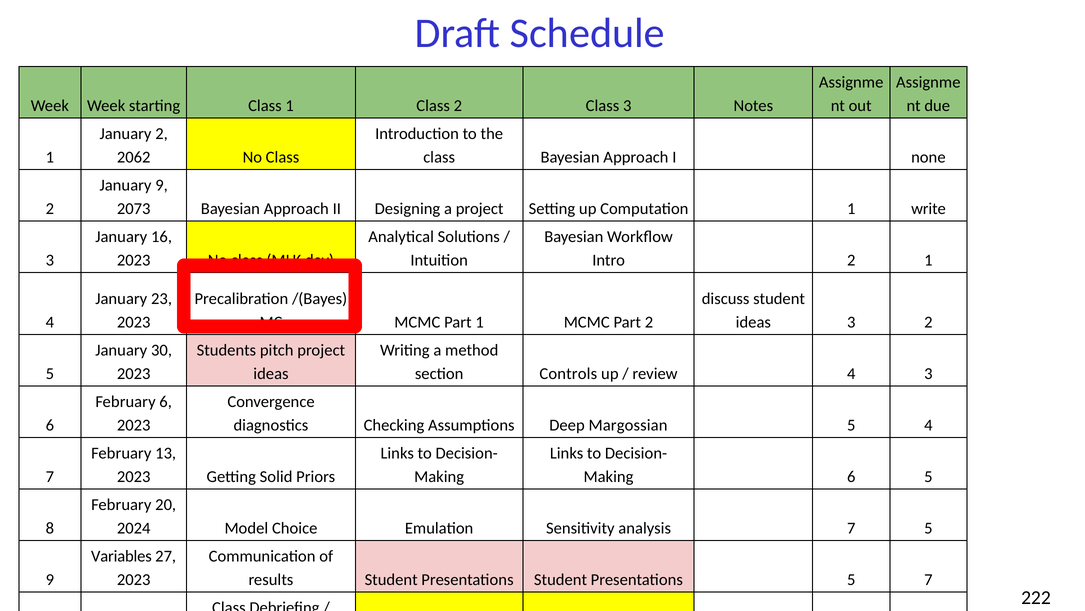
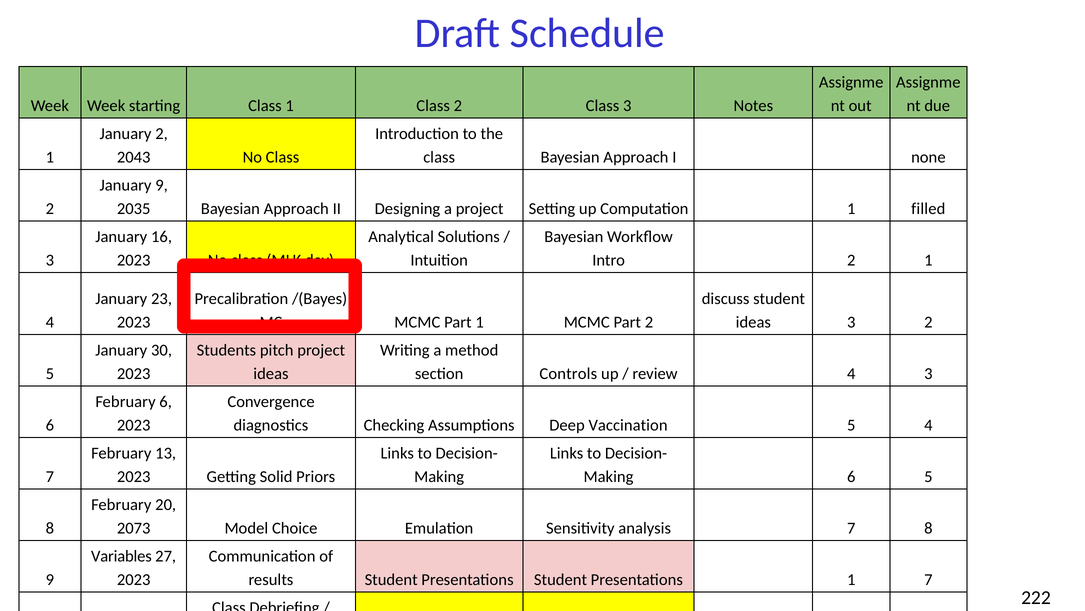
2062: 2062 -> 2043
2073: 2073 -> 2035
write: write -> filled
Margossian: Margossian -> Vaccination
2024: 2024 -> 2073
7 5: 5 -> 8
Presentations 5: 5 -> 1
